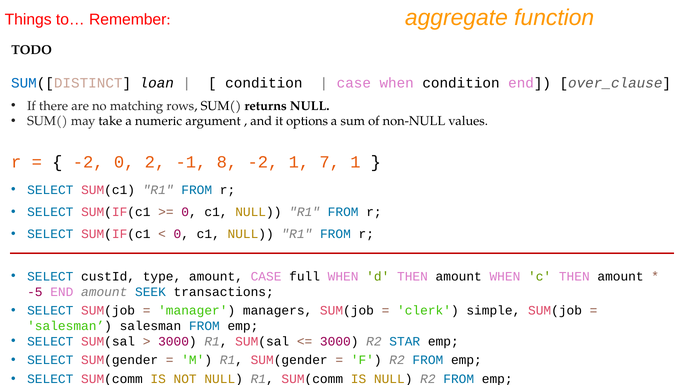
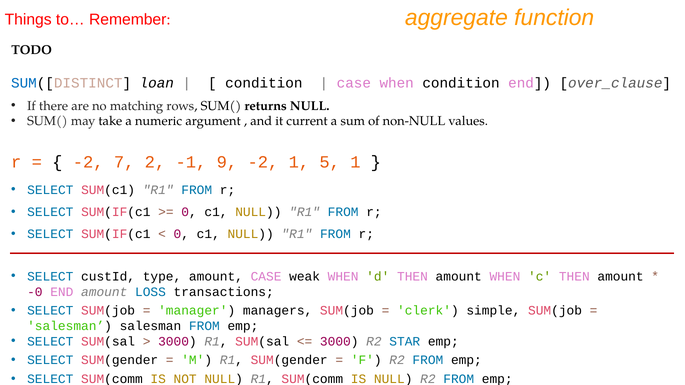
options: options -> current
-2 0: 0 -> 7
8: 8 -> 9
7: 7 -> 5
full: full -> weak
-5: -5 -> -0
SEEK: SEEK -> LOSS
